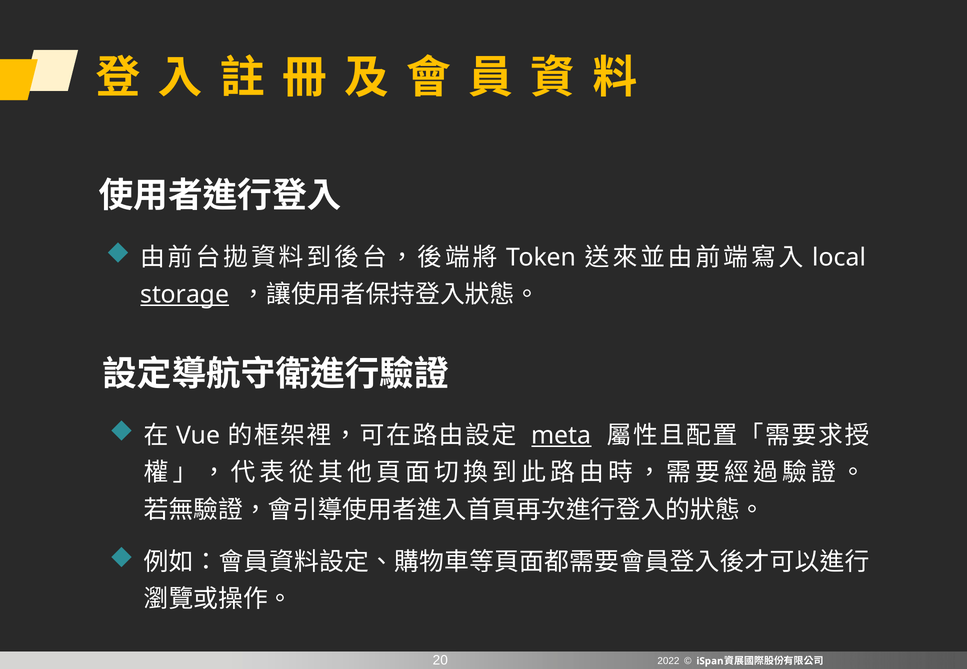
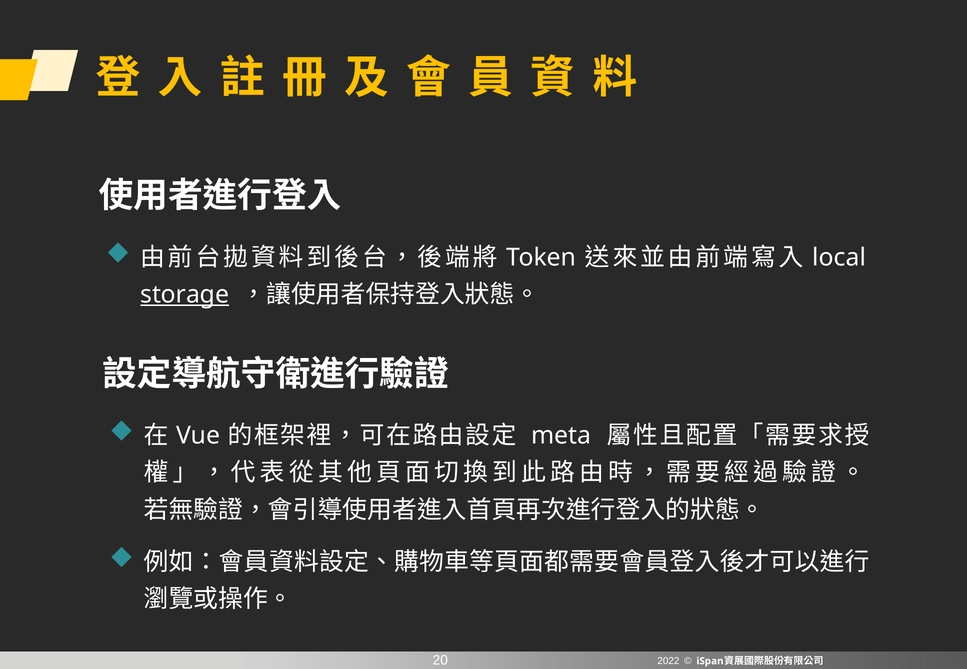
meta underline: present -> none
